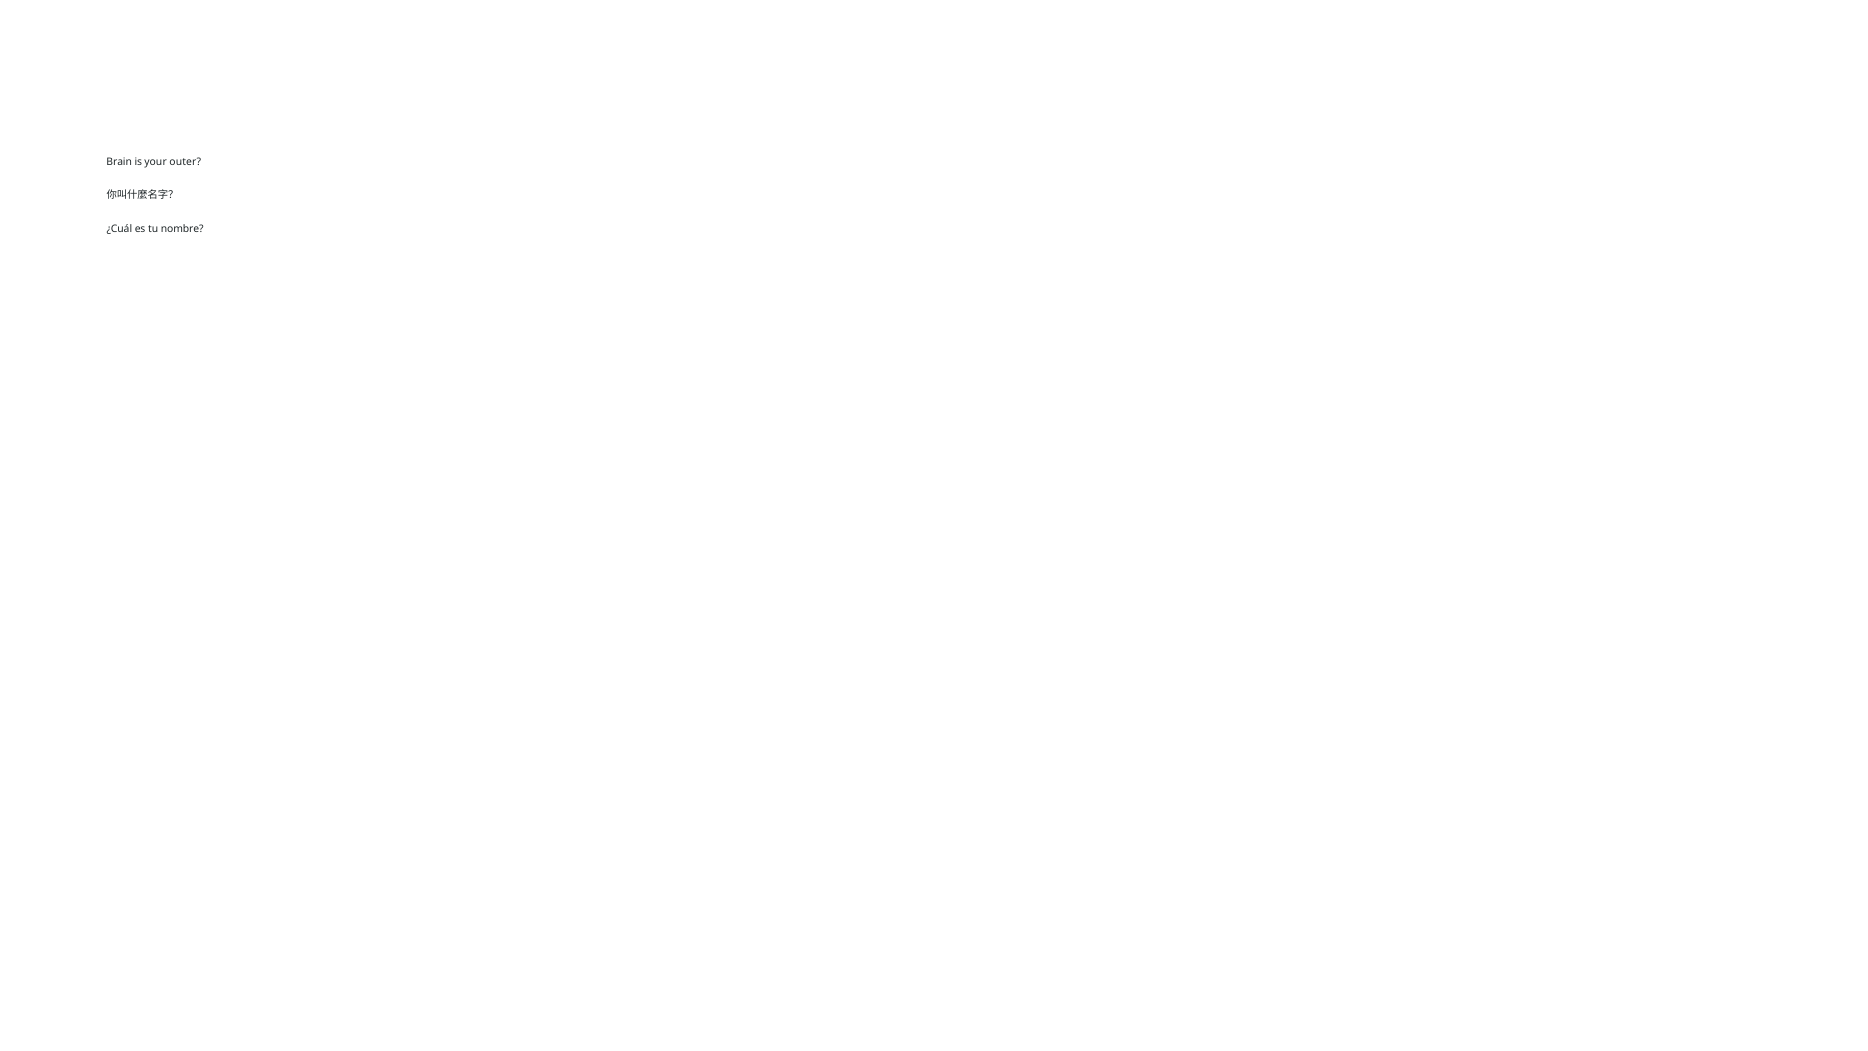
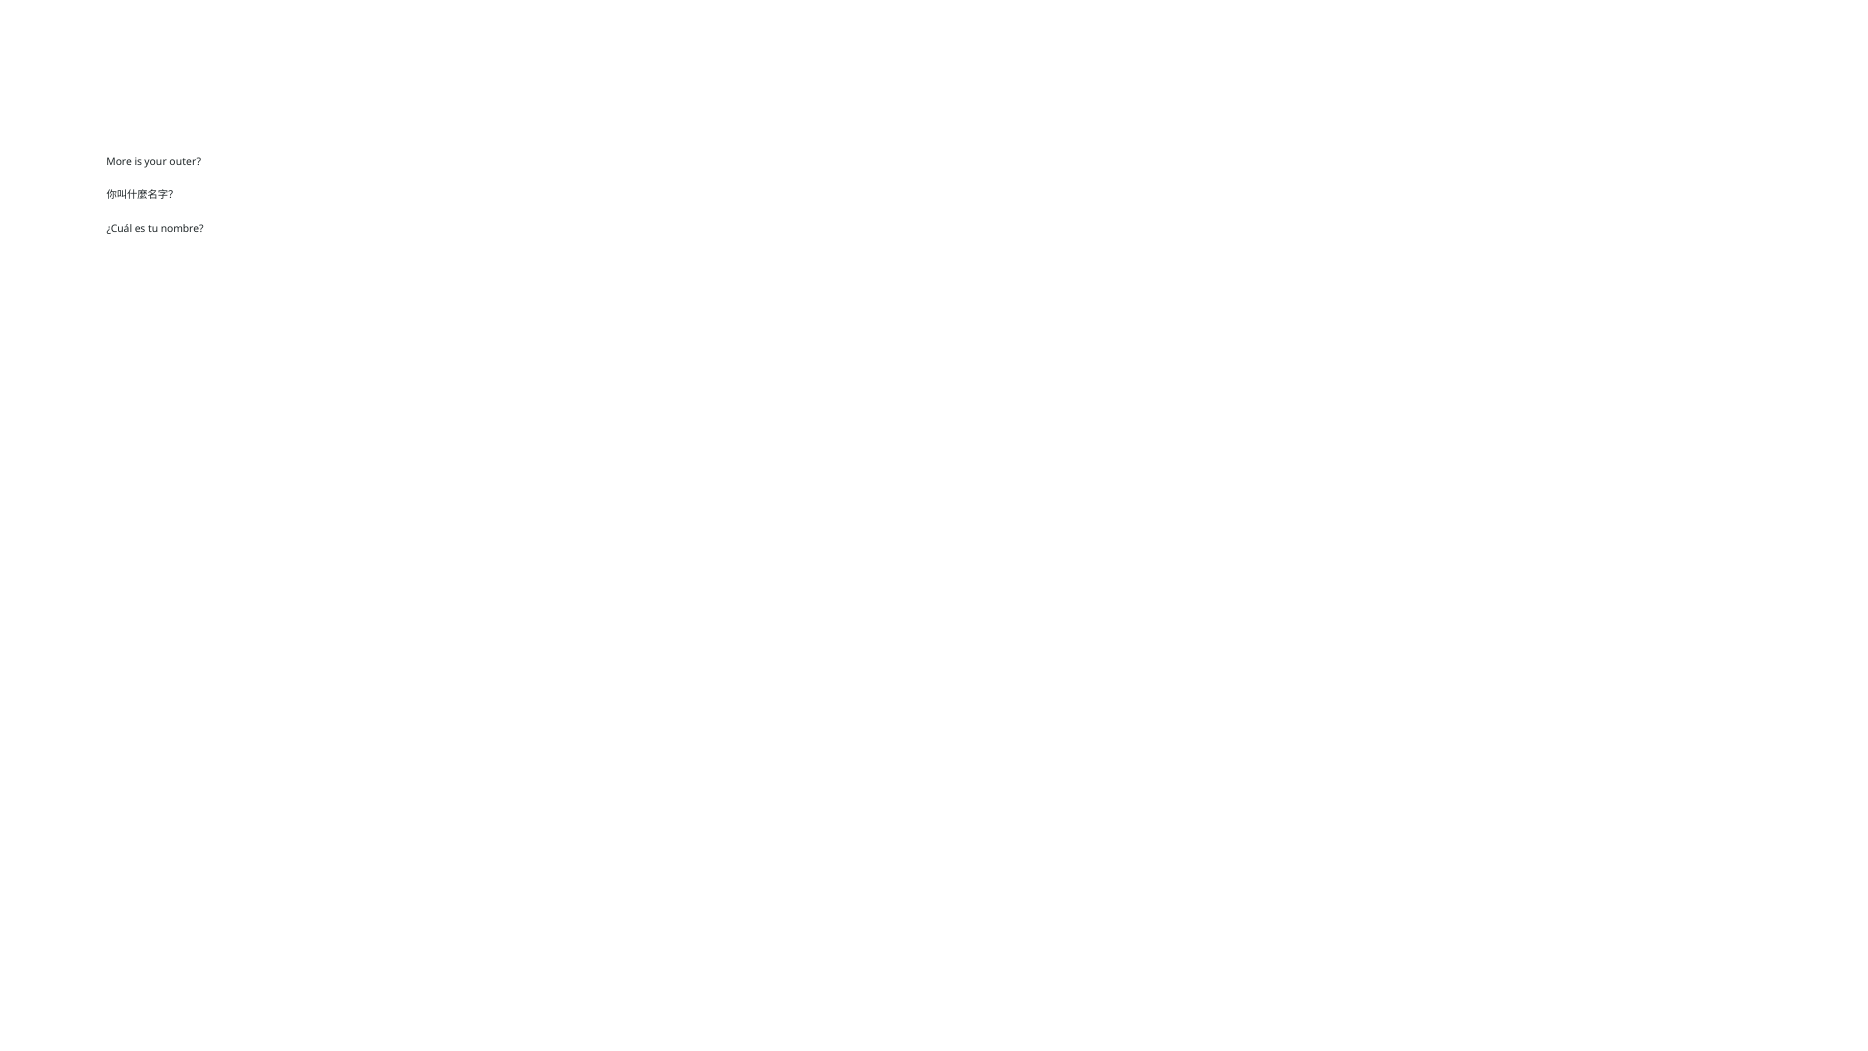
Brain: Brain -> More
